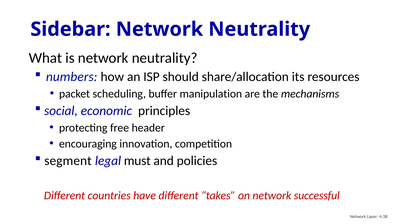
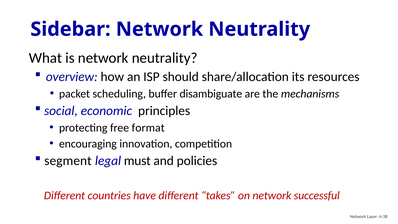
numbers: numbers -> overview
manipulation: manipulation -> disambiguate
header: header -> format
